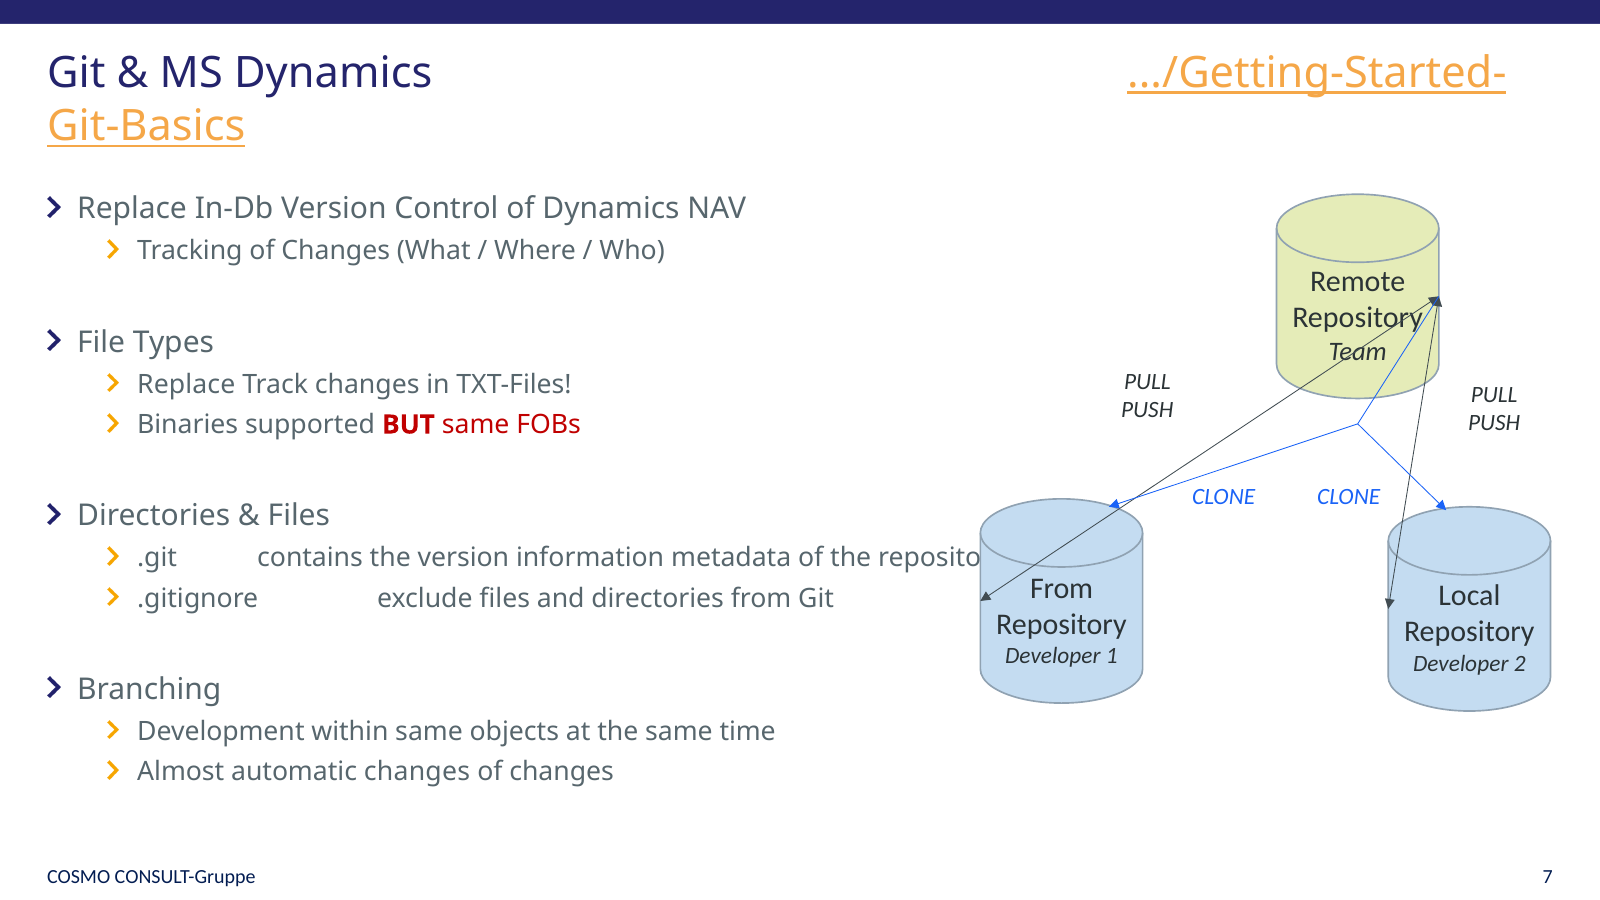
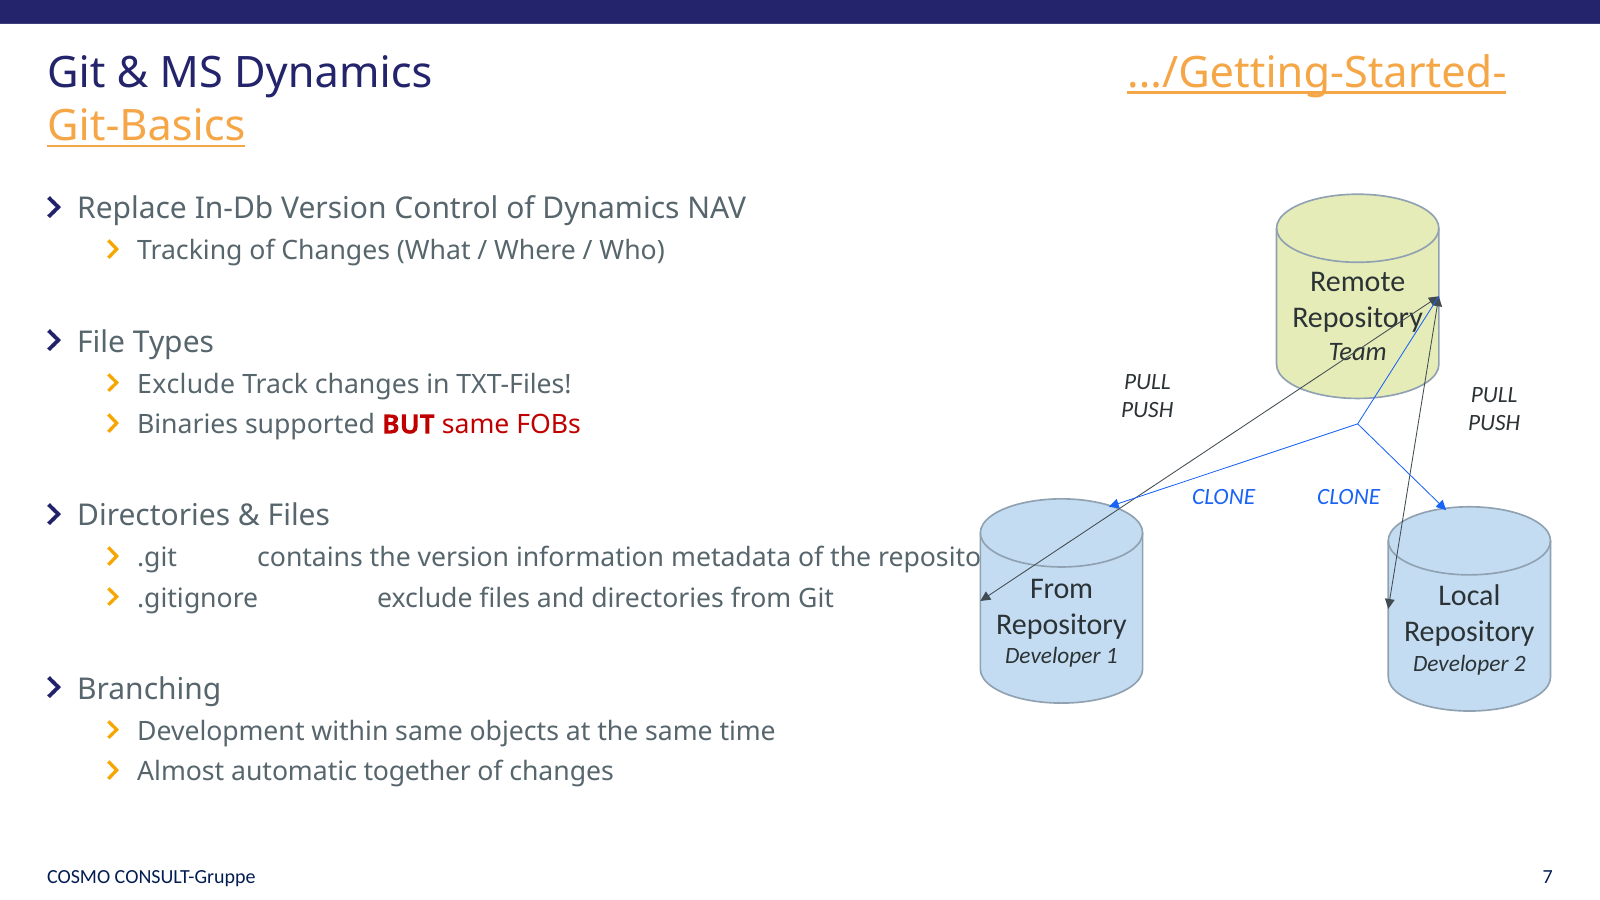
Replace at (186, 384): Replace -> Exclude
automatic changes: changes -> together
